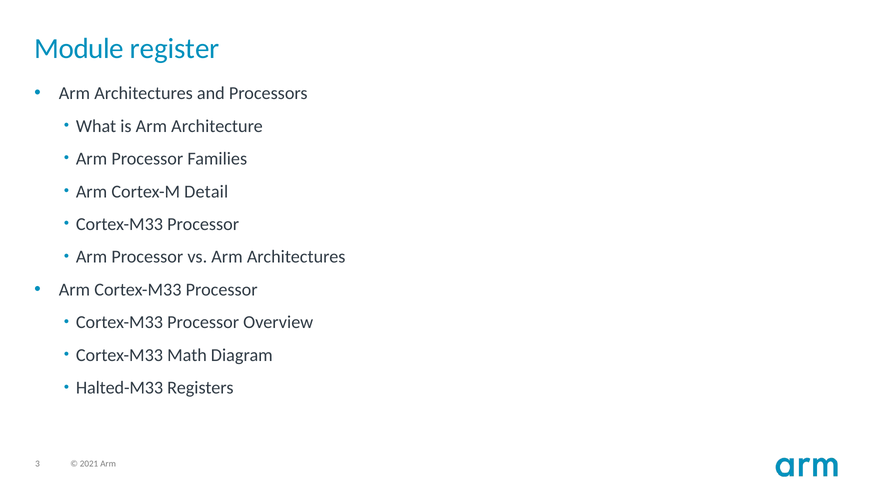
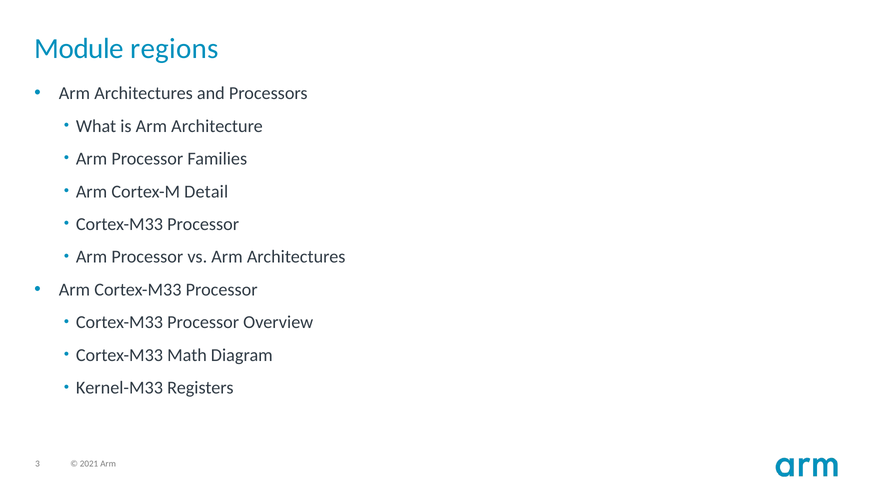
register: register -> regions
Halted-M33: Halted-M33 -> Kernel-M33
